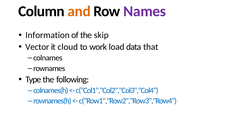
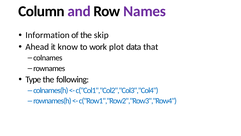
and colour: orange -> purple
Vector: Vector -> Ahead
cloud: cloud -> know
load: load -> plot
